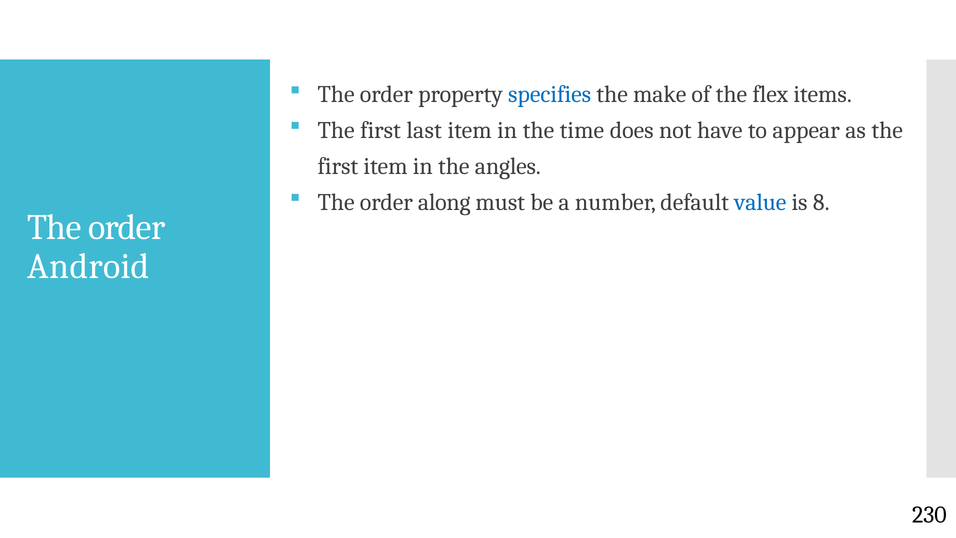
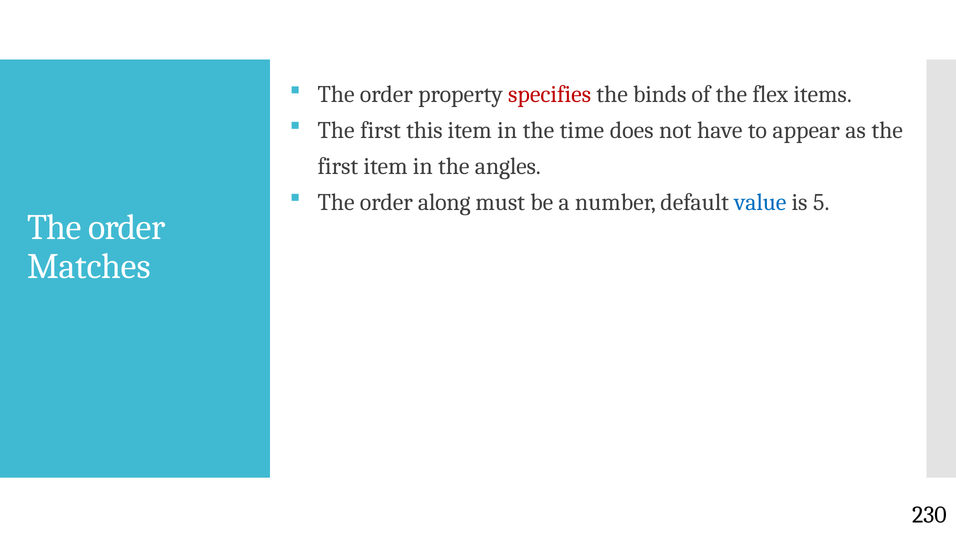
specifies colour: blue -> red
make: make -> binds
last: last -> this
8: 8 -> 5
Android: Android -> Matches
